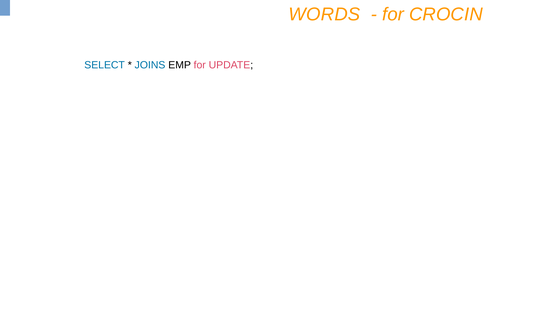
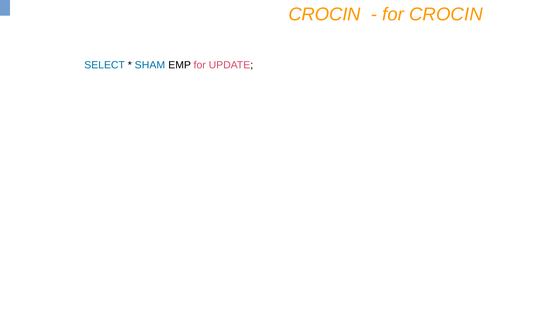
WORDS at (324, 14): WORDS -> CROCIN
JOINS: JOINS -> SHAM
